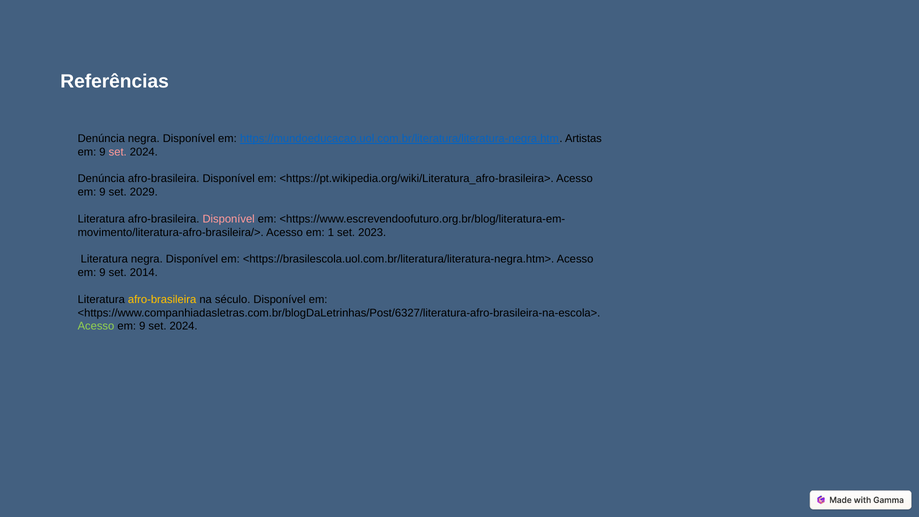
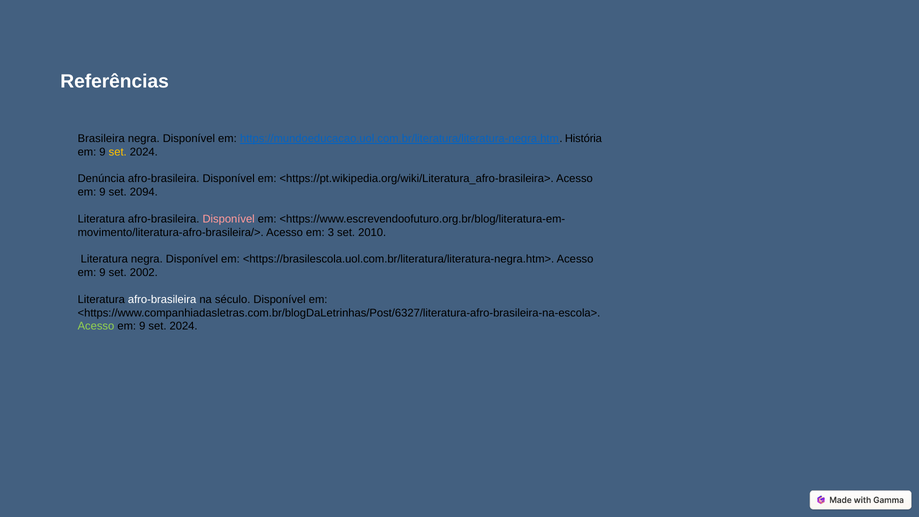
Denúncia at (101, 139): Denúncia -> Brasileira
Artistas: Artistas -> História
set at (118, 152) colour: pink -> yellow
2029: 2029 -> 2094
1: 1 -> 3
2023: 2023 -> 2010
2014: 2014 -> 2002
afro-brasileira at (162, 299) colour: yellow -> white
